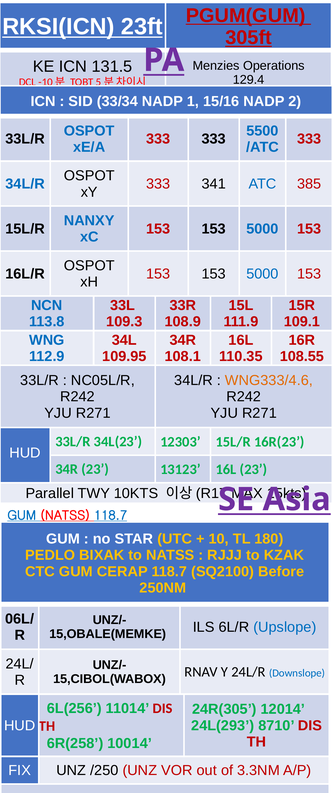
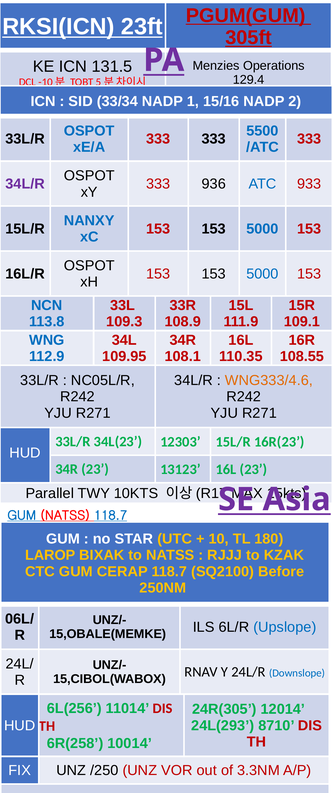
34L/R at (25, 184) colour: blue -> purple
341: 341 -> 936
385: 385 -> 933
PEDLO: PEDLO -> LAROP
